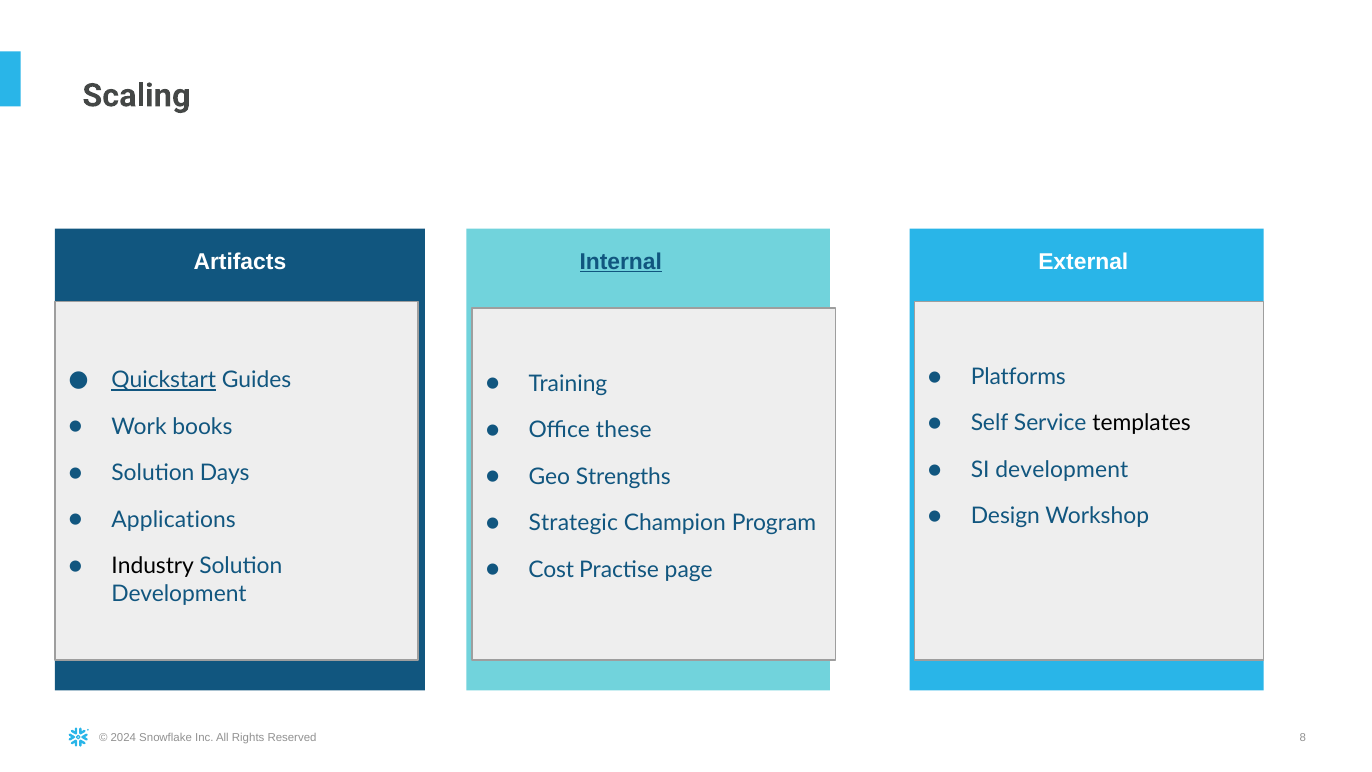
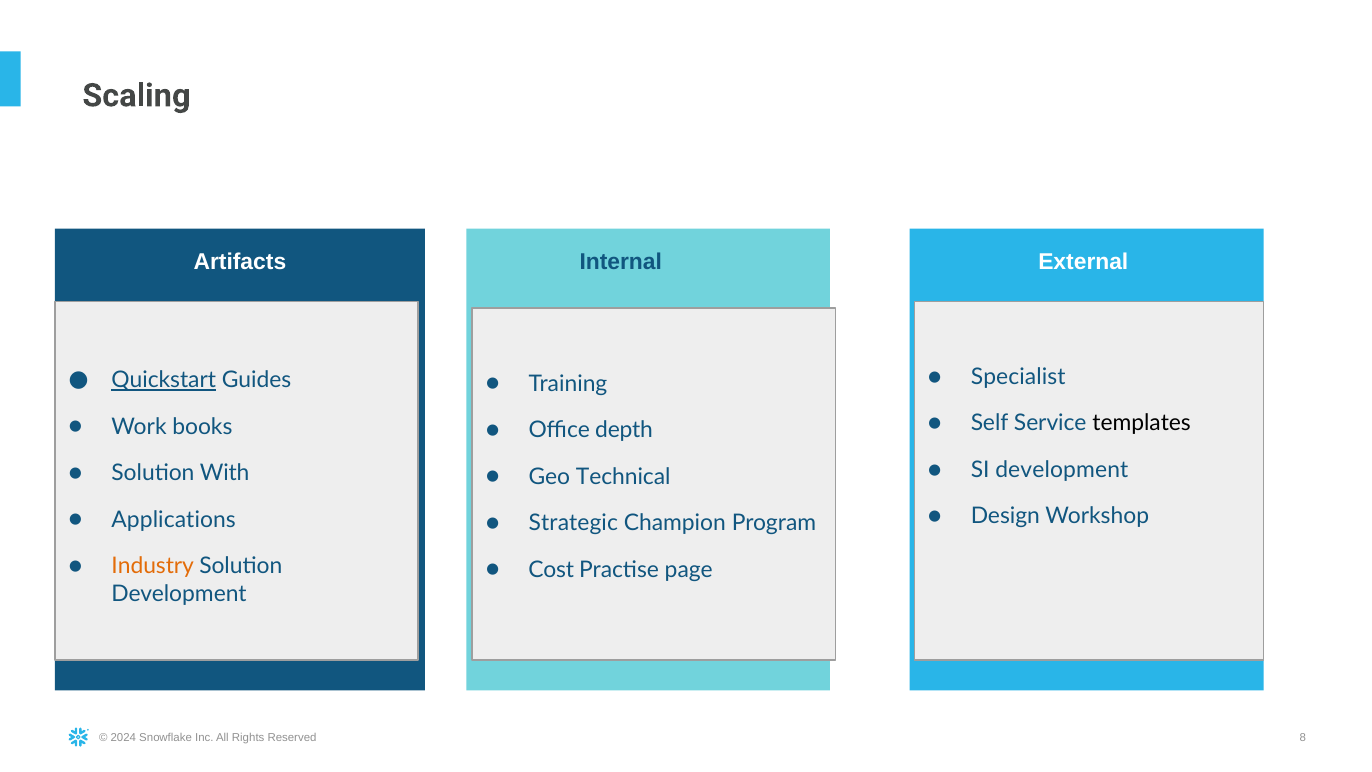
Internal underline: present -> none
Platforms: Platforms -> Specialist
these: these -> depth
Days: Days -> With
Strengths: Strengths -> Technical
Industry colour: black -> orange
